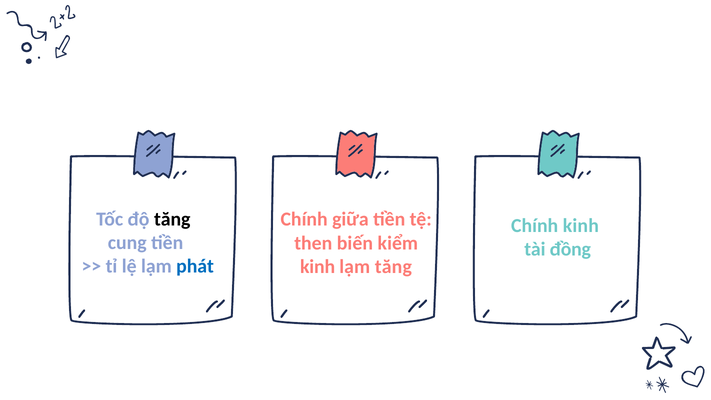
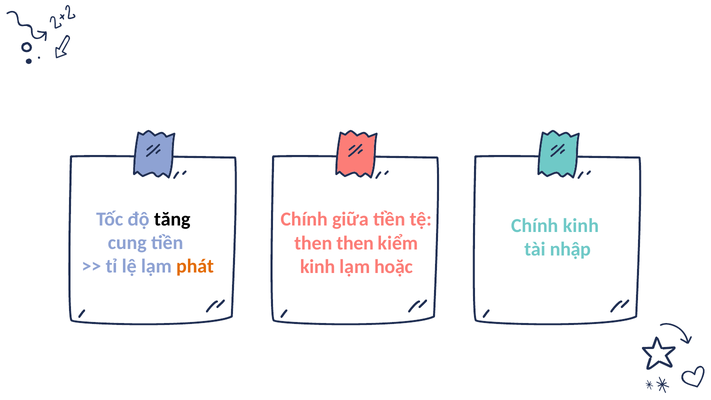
then biến: biến -> then
đồng: đồng -> nhập
phát colour: blue -> orange
lạm tăng: tăng -> hoặc
